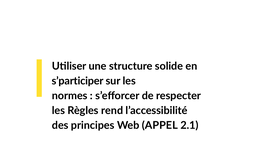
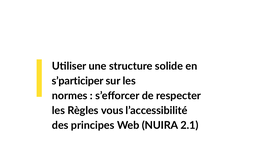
rend: rend -> vous
APPEL: APPEL -> NUIRA
